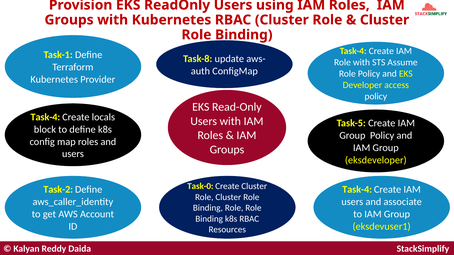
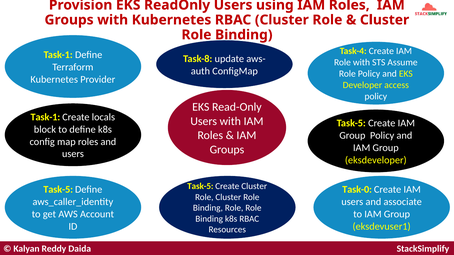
Task-4 at (45, 117): Task-4 -> Task-1
Task-0 at (200, 186): Task-0 -> Task-5
Task-2 at (58, 190): Task-2 -> Task-5
Task-4 at (357, 190): Task-4 -> Task-0
